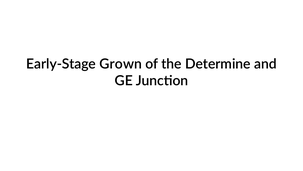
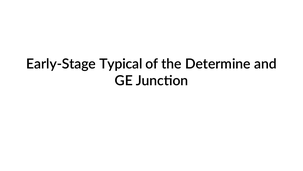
Grown: Grown -> Typical
